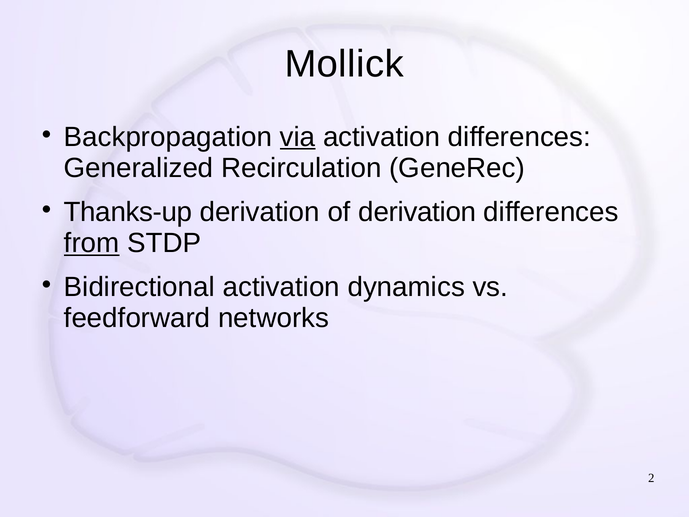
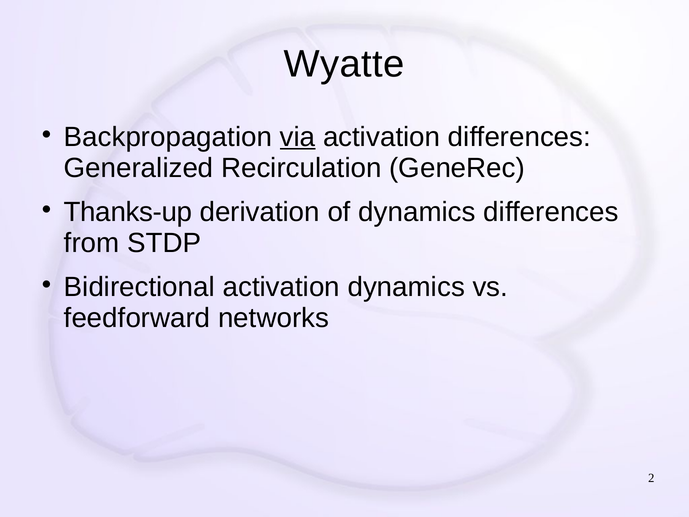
Mollick: Mollick -> Wyatte
of derivation: derivation -> dynamics
from underline: present -> none
